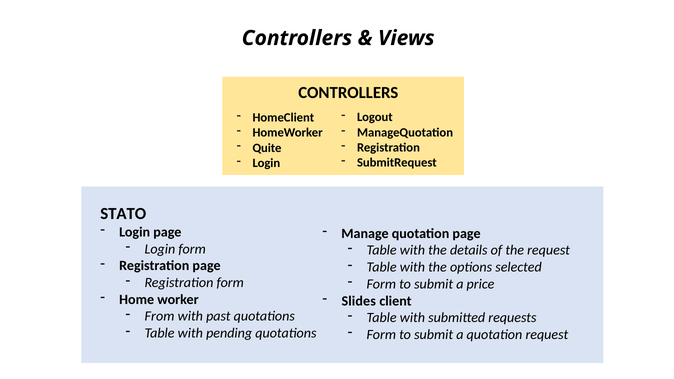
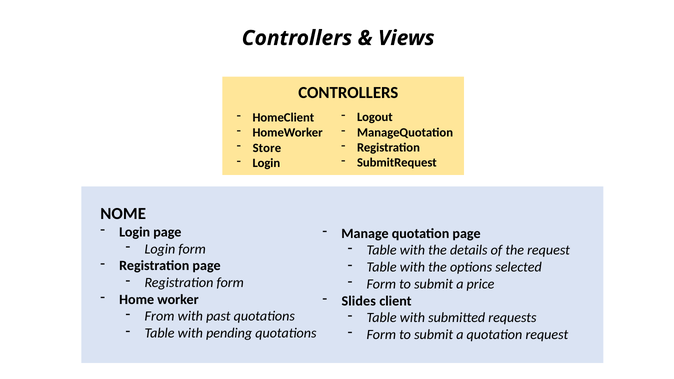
Quite: Quite -> Store
STATO: STATO -> NOME
